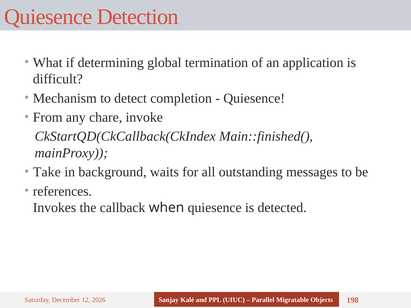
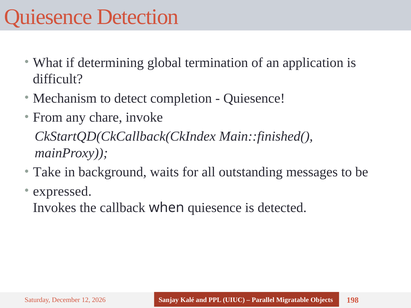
references: references -> expressed
